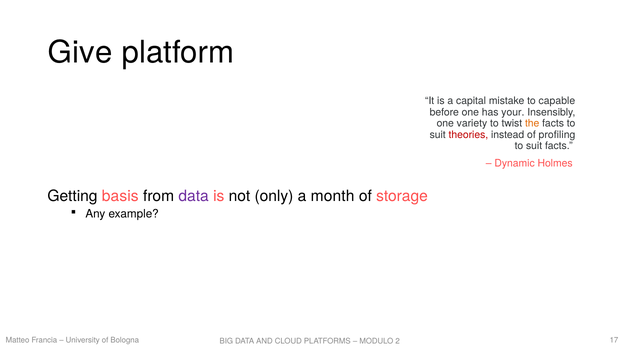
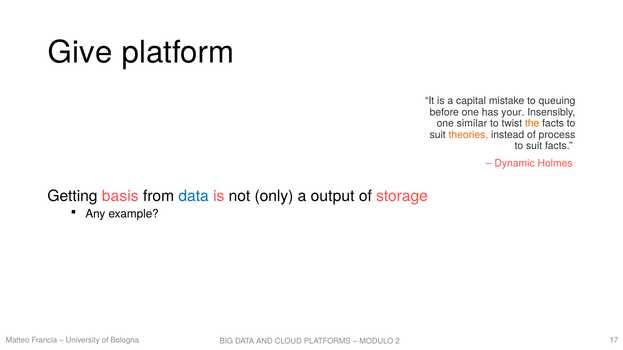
capable: capable -> queuing
variety: variety -> similar
theories colour: red -> orange
profiling: profiling -> process
data at (194, 196) colour: purple -> blue
month: month -> output
